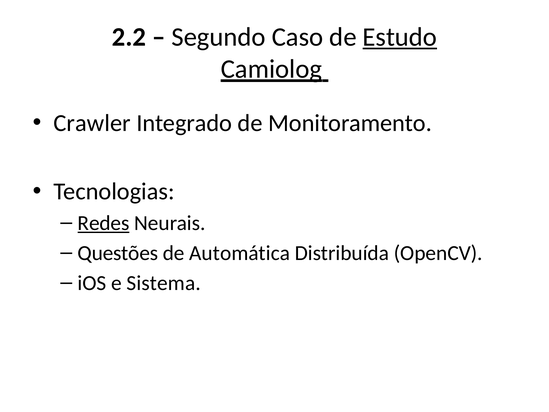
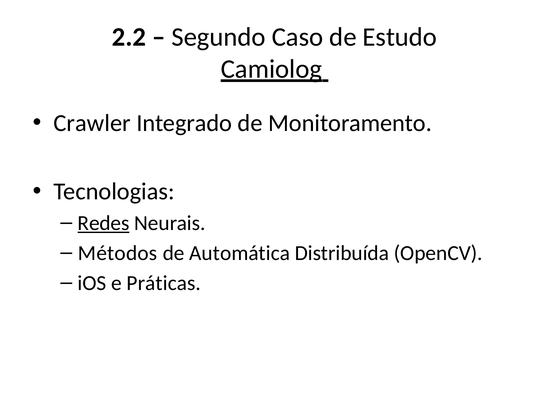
Estudo underline: present -> none
Questões: Questões -> Métodos
Sistema: Sistema -> Práticas
